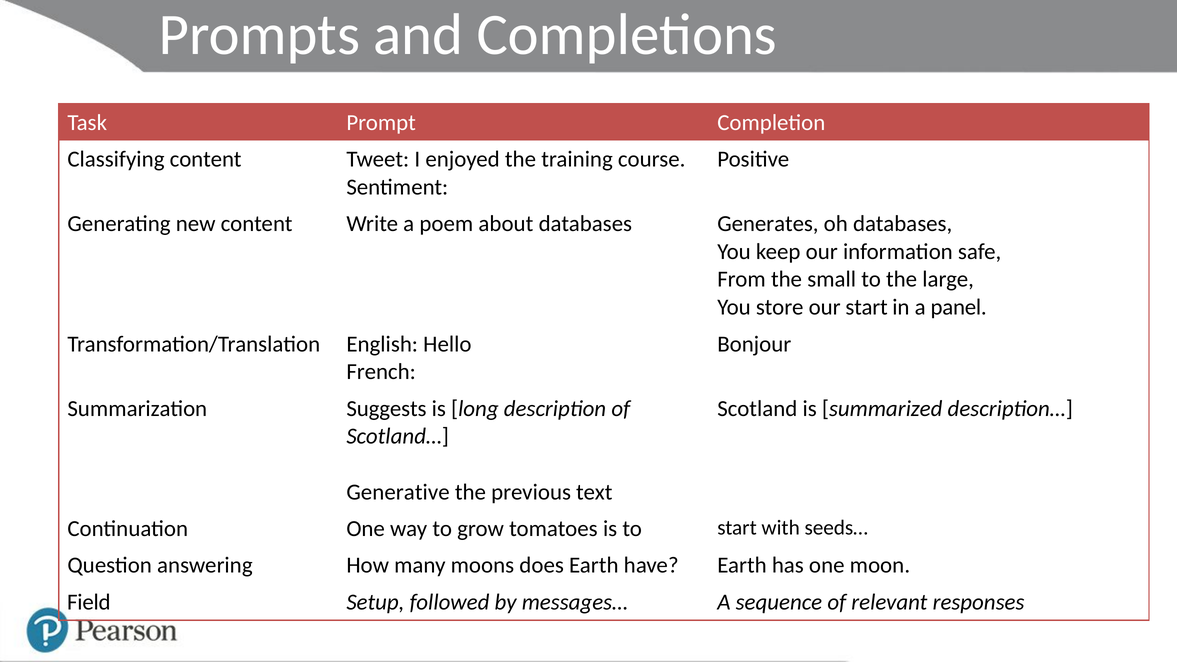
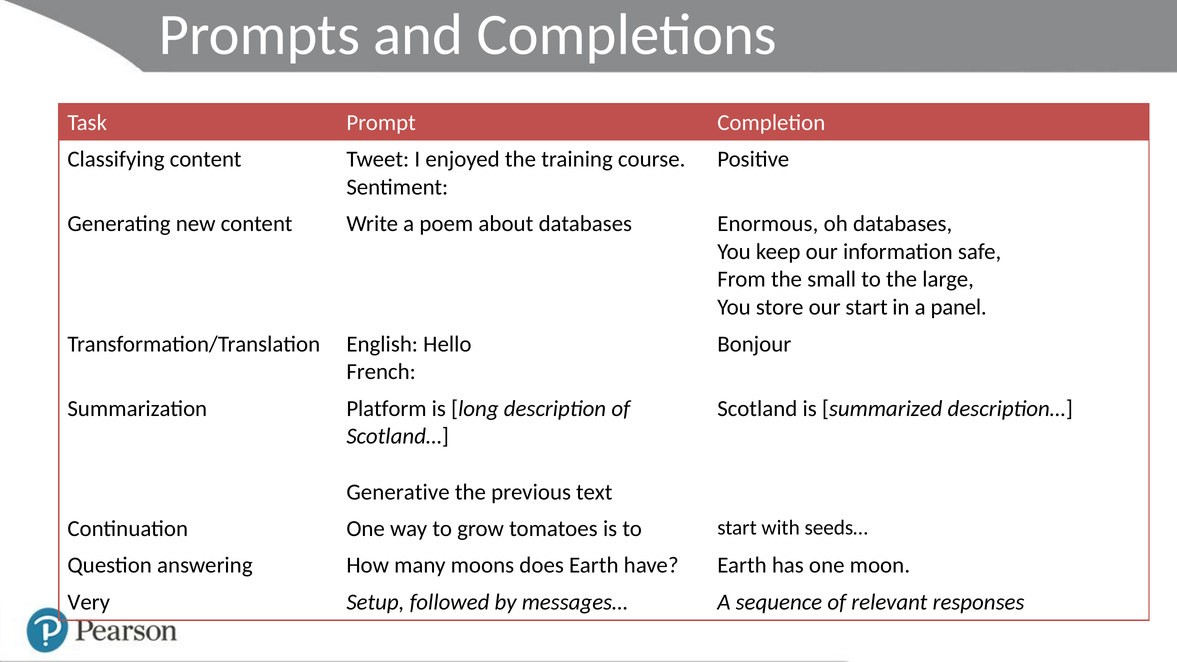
Generates: Generates -> Enormous
Suggests: Suggests -> Platform
Field: Field -> Very
